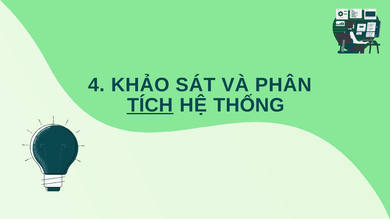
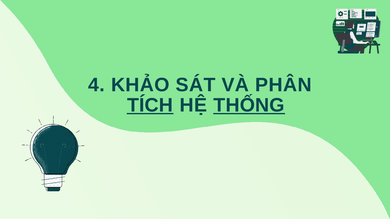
THỐNG underline: none -> present
